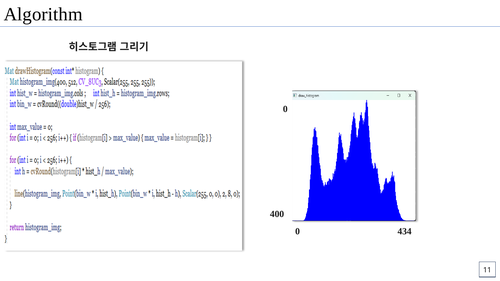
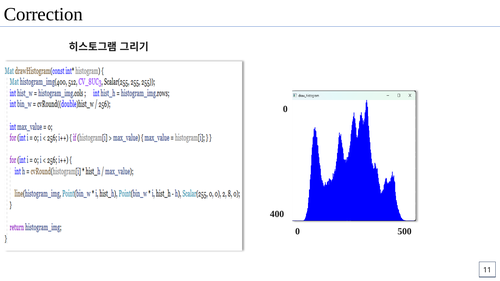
Algorithm: Algorithm -> Correction
434: 434 -> 500
